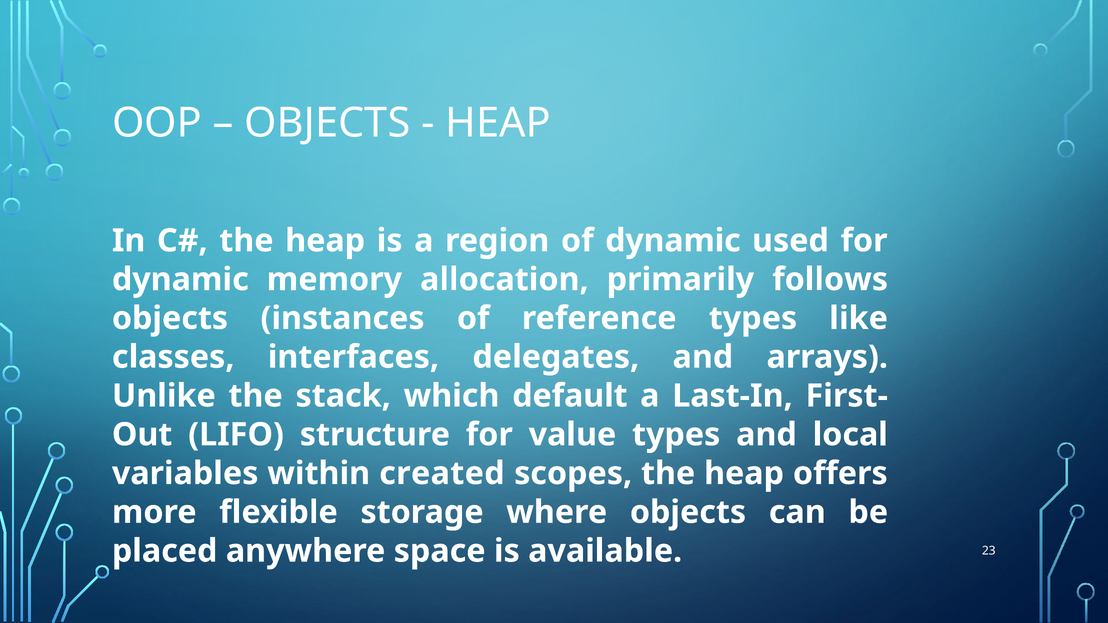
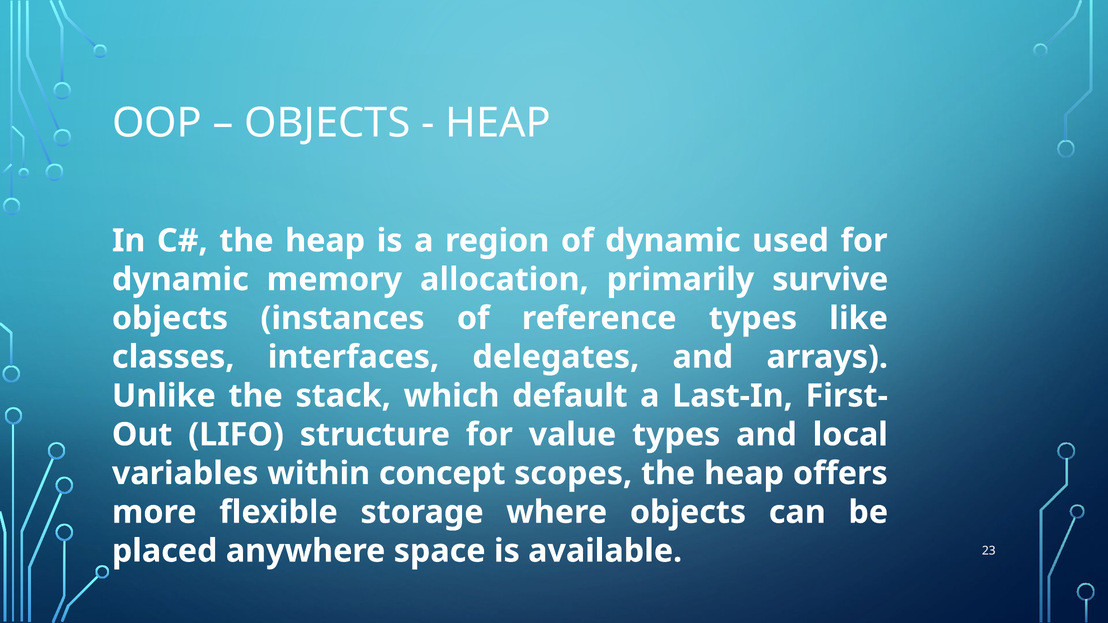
follows: follows -> survive
created: created -> concept
